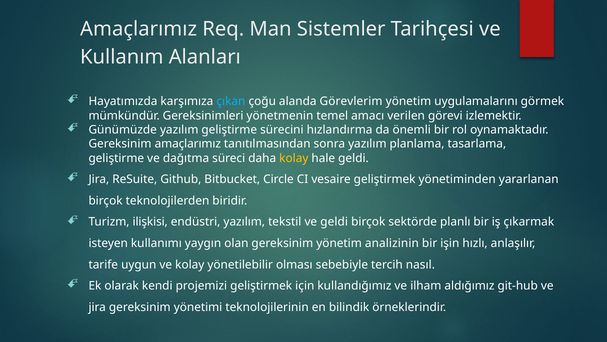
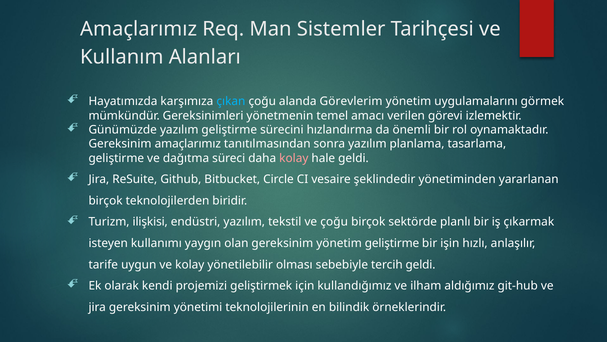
kolay at (294, 158) colour: yellow -> pink
vesaire geliştirmek: geliştirmek -> şeklindedir
ve geldi: geldi -> çoğu
yönetim analizinin: analizinin -> geliştirme
tercih nasıl: nasıl -> geldi
